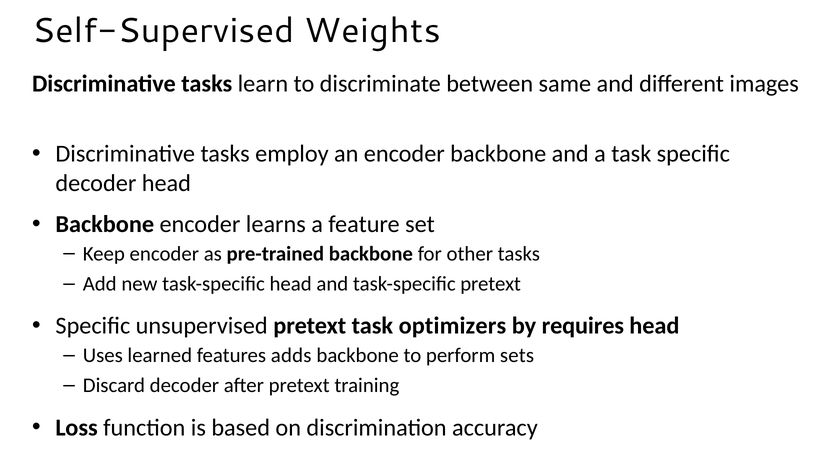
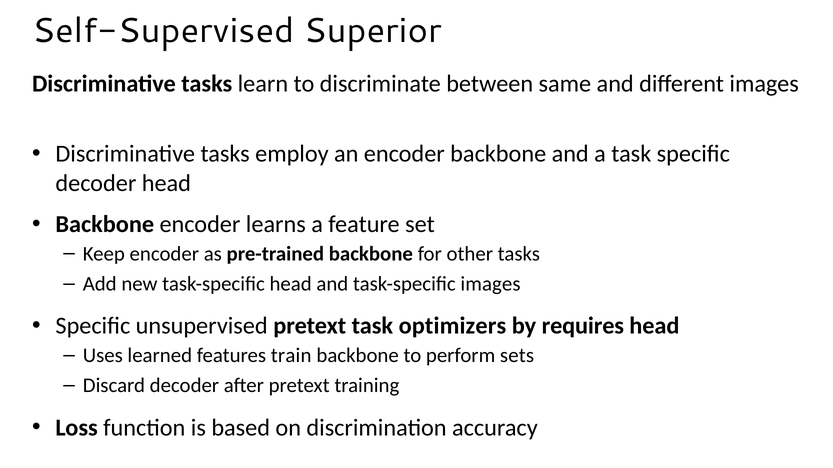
Weights: Weights -> Superior
task-specific pretext: pretext -> images
adds: adds -> train
